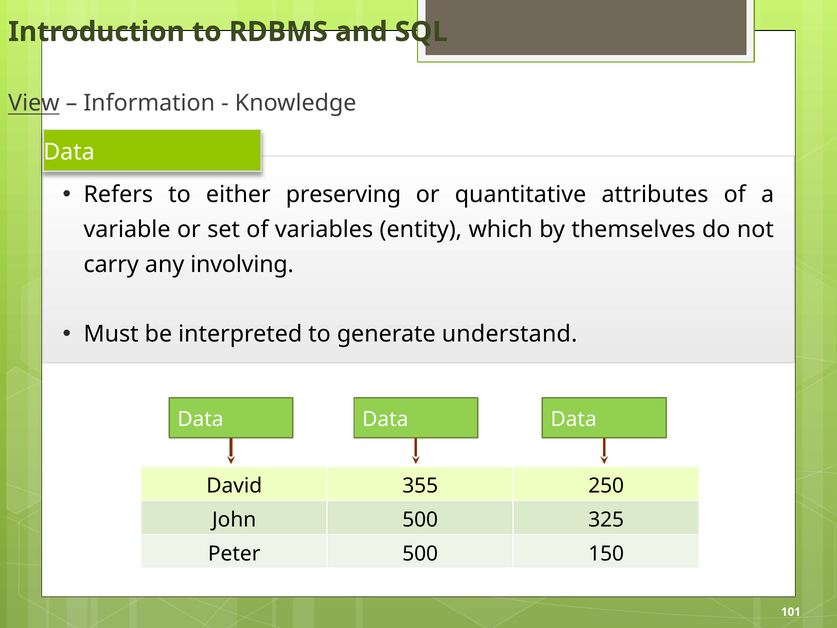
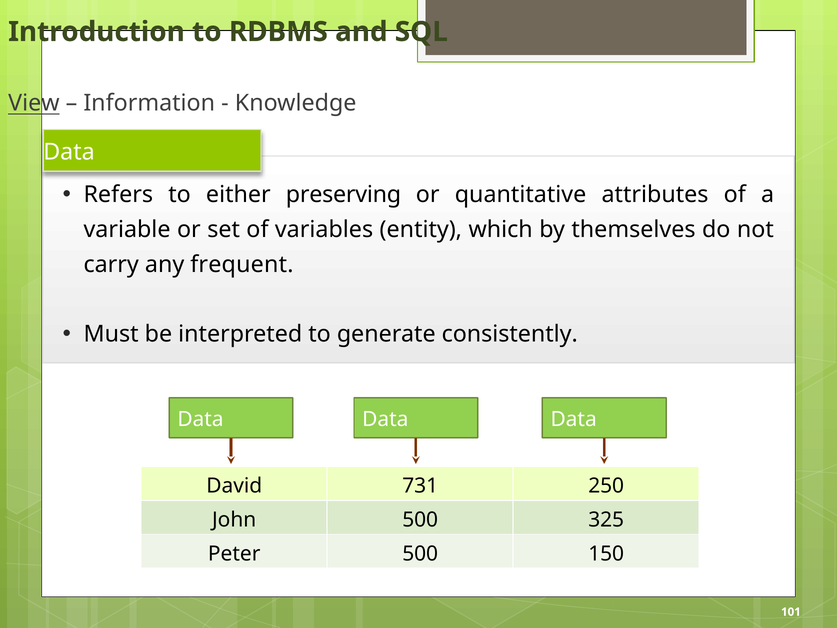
involving: involving -> frequent
understand: understand -> consistently
355: 355 -> 731
